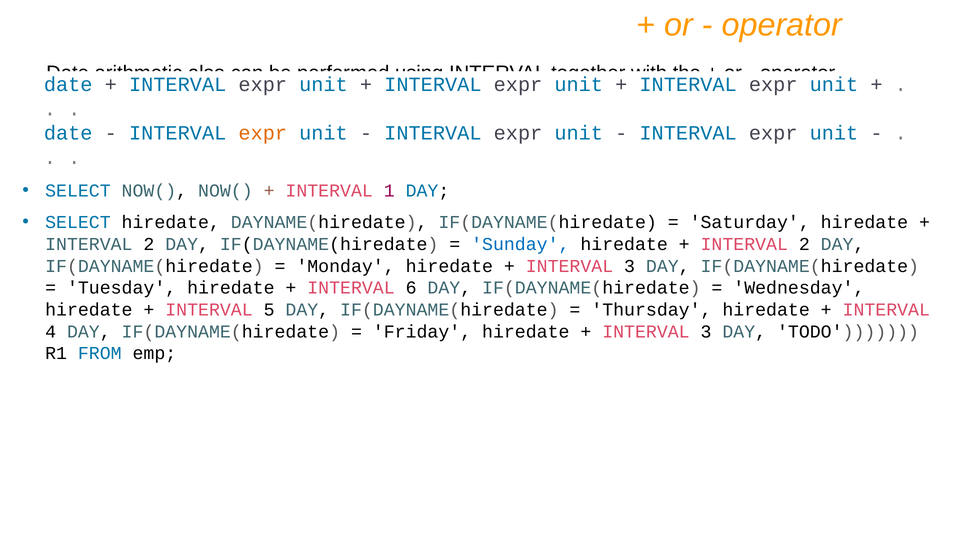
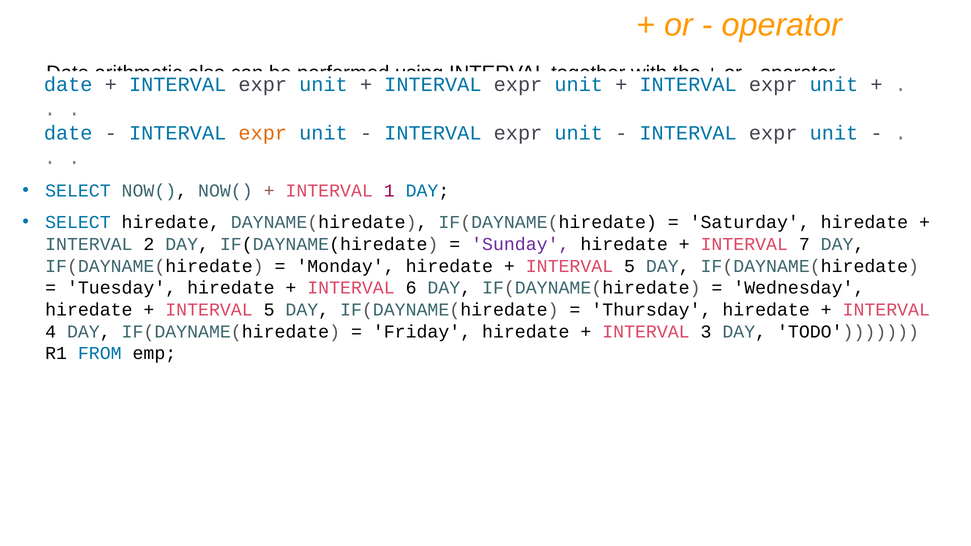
Sunday colour: blue -> purple
2 at (804, 244): 2 -> 7
3 at (630, 266): 3 -> 5
